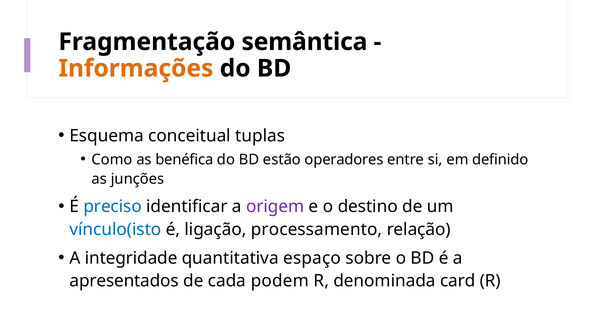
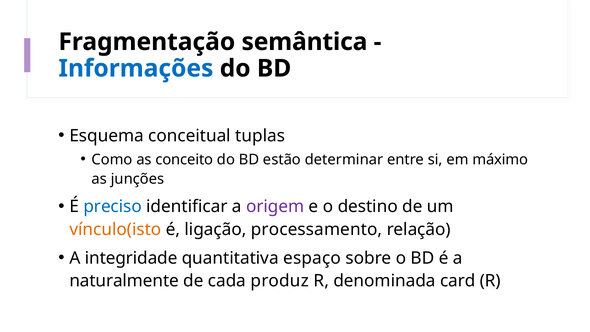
Informações colour: orange -> blue
benéfica: benéfica -> conceito
operadores: operadores -> determinar
definido: definido -> máximo
vínculo(isto colour: blue -> orange
apresentados: apresentados -> naturalmente
podem: podem -> produz
